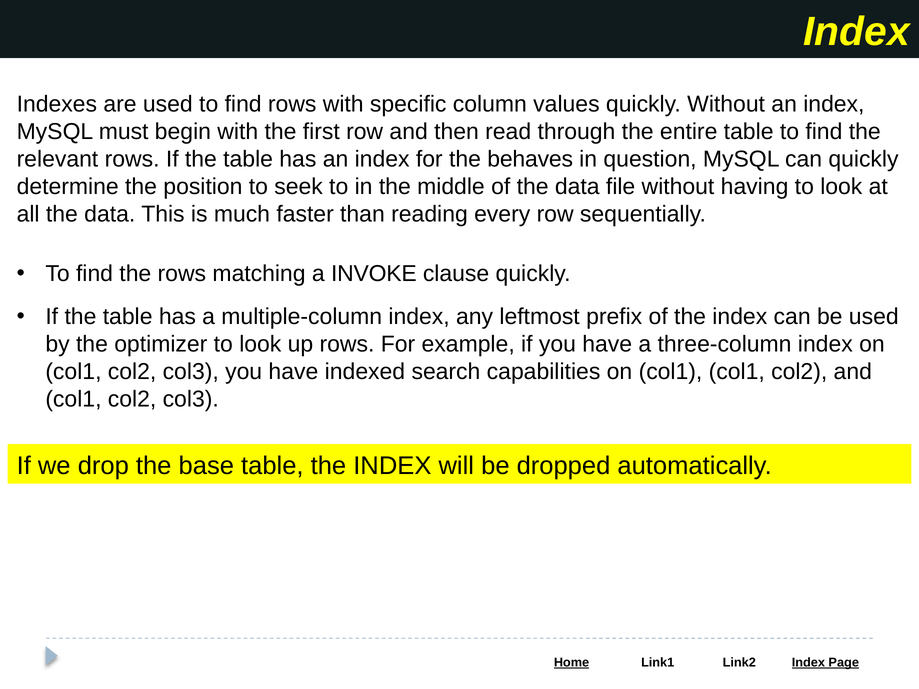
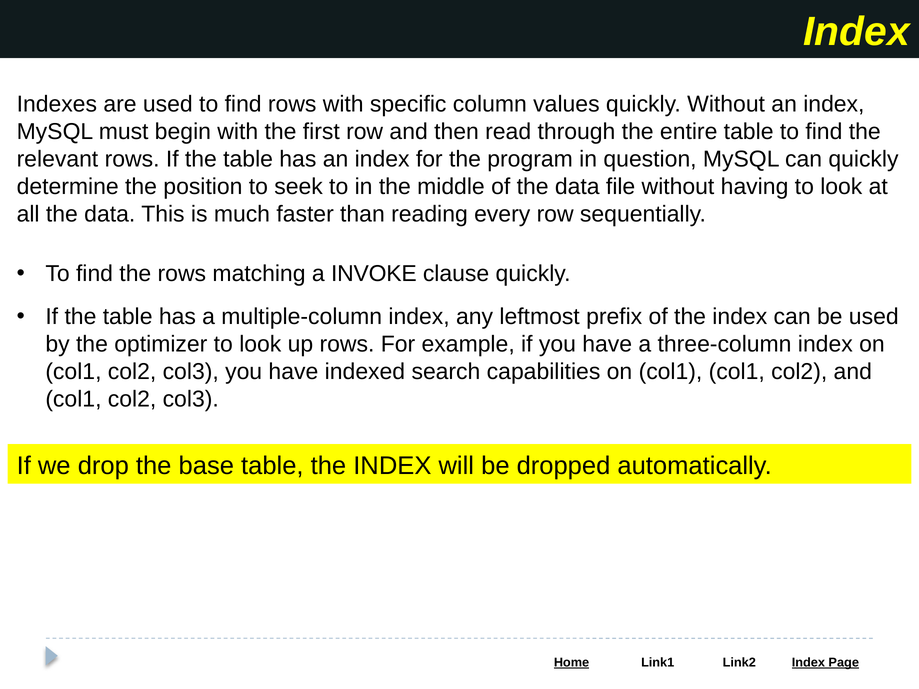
behaves: behaves -> program
